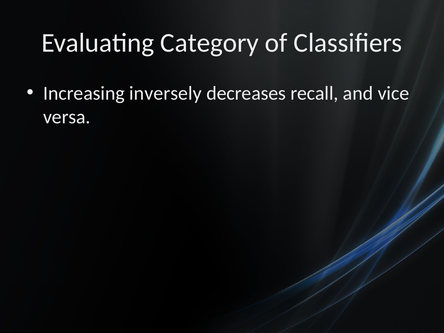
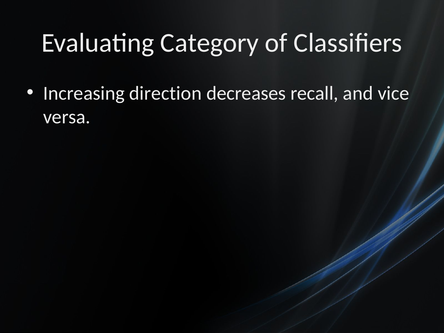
inversely: inversely -> direction
